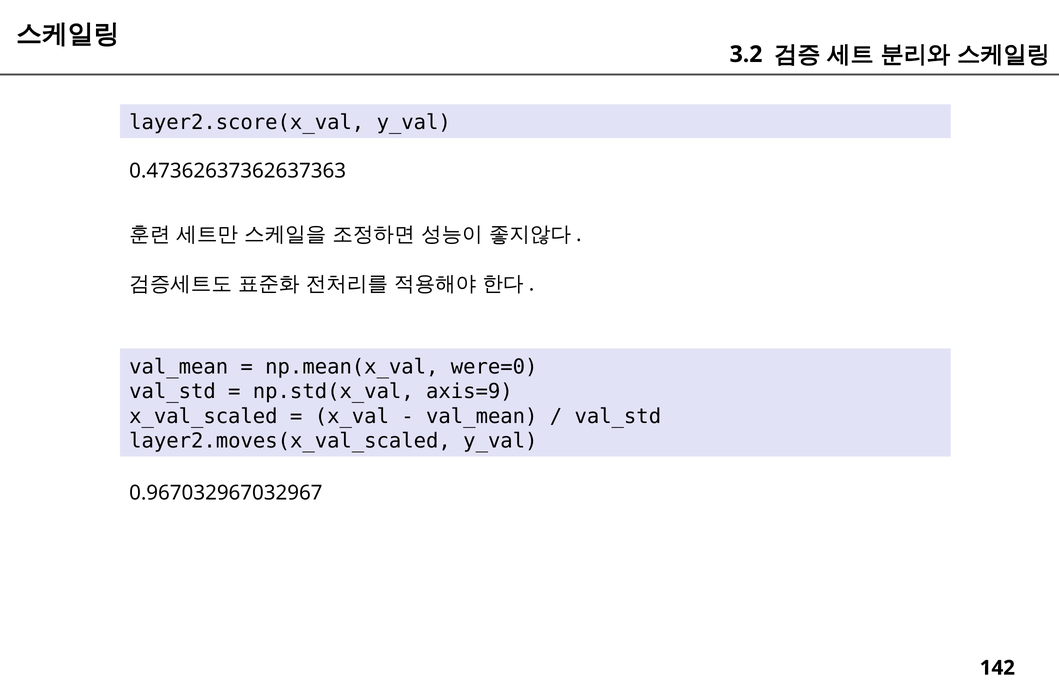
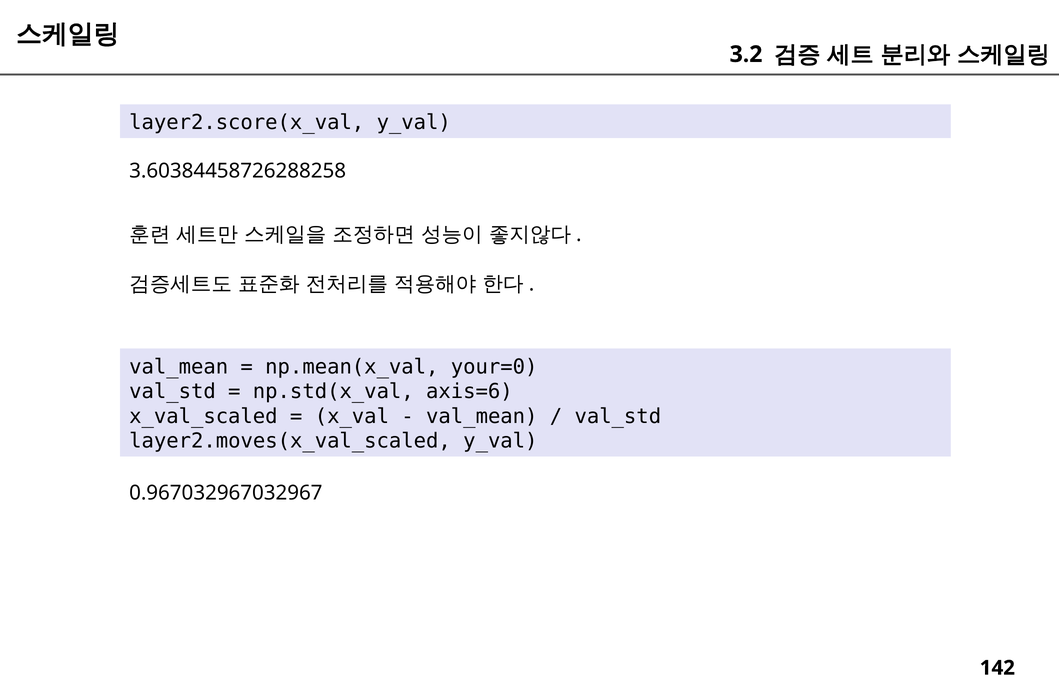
0.47362637362637363: 0.47362637362637363 -> 3.60384458726288258
were=0: were=0 -> your=0
axis=9: axis=9 -> axis=6
